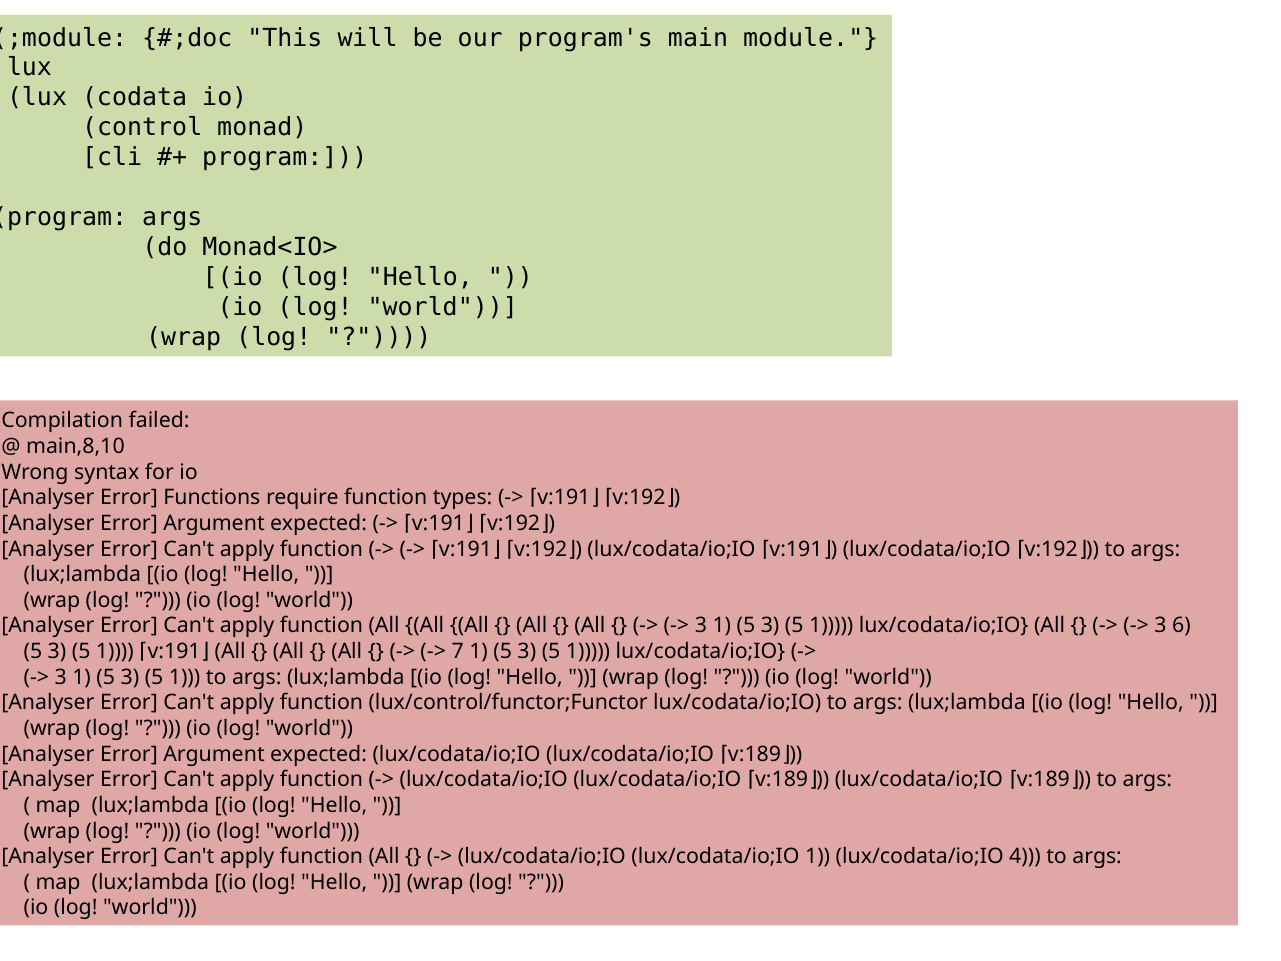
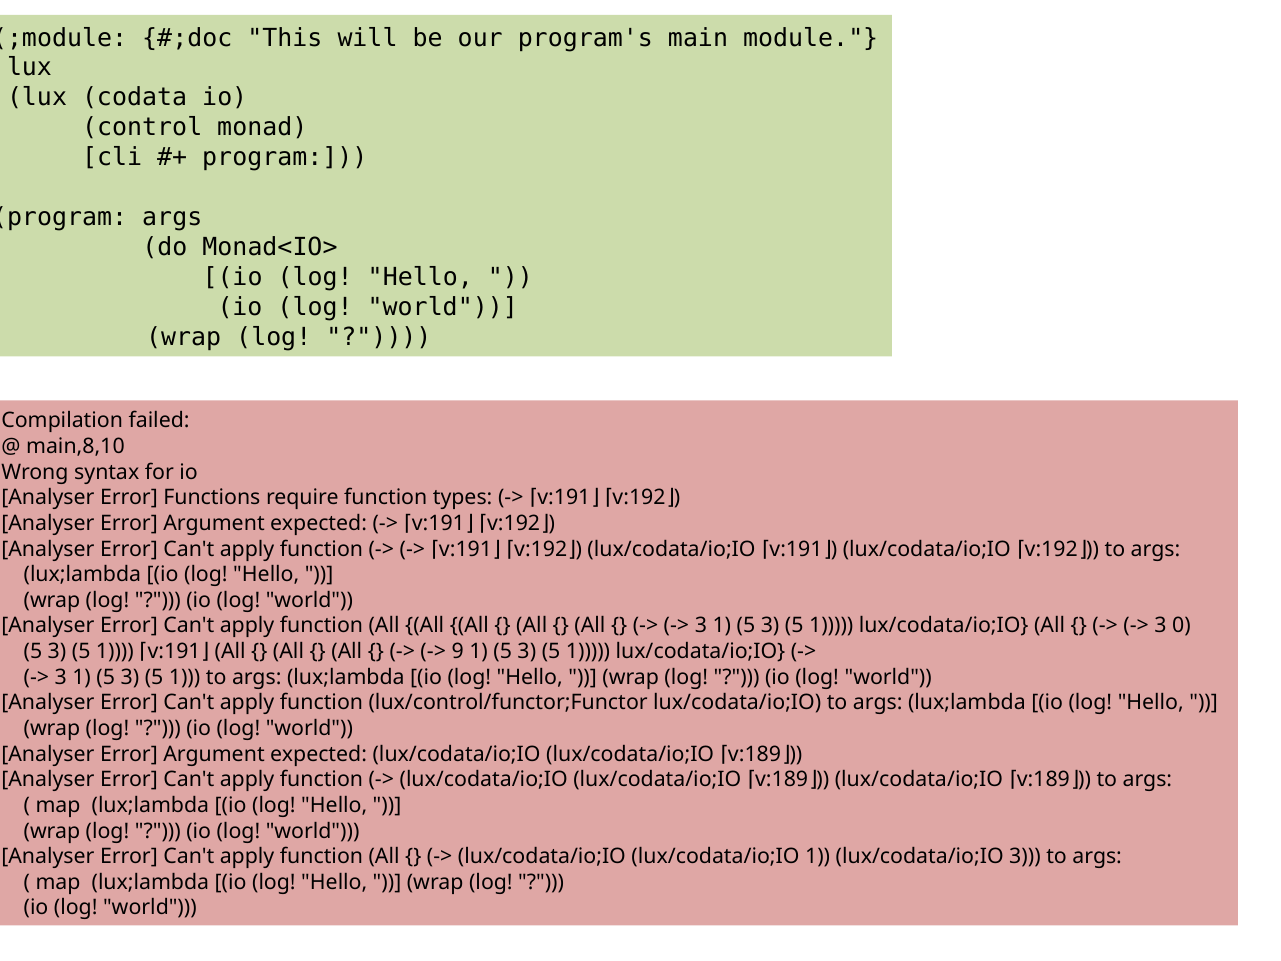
6: 6 -> 0
7: 7 -> 9
lux/codata/io;IO 4: 4 -> 3
